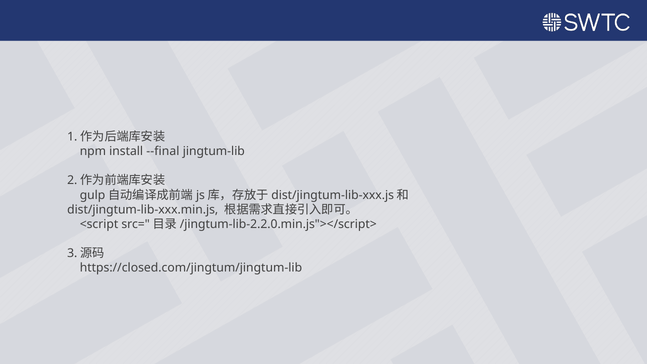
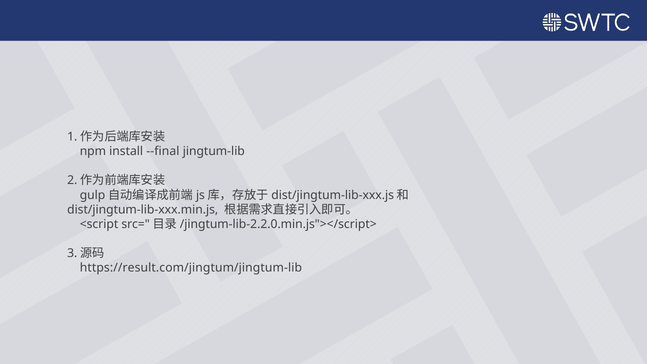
https://closed.com/jingtum/jingtum-lib: https://closed.com/jingtum/jingtum-lib -> https://result.com/jingtum/jingtum-lib
